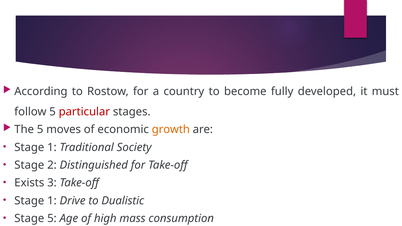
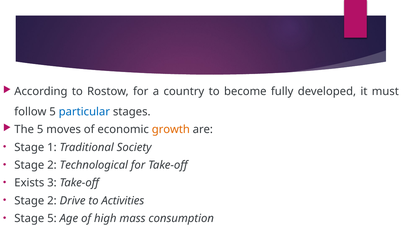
particular colour: red -> blue
Distinguished: Distinguished -> Technological
1 at (52, 201): 1 -> 2
Dualistic: Dualistic -> Activities
